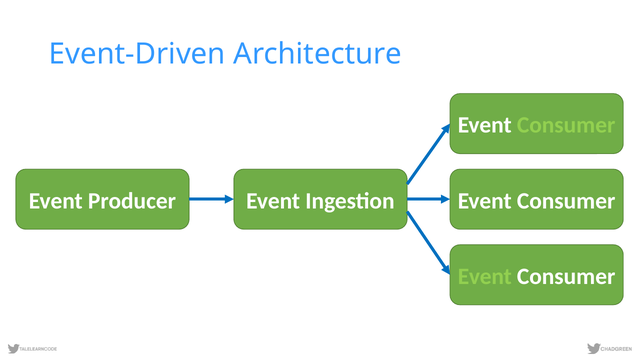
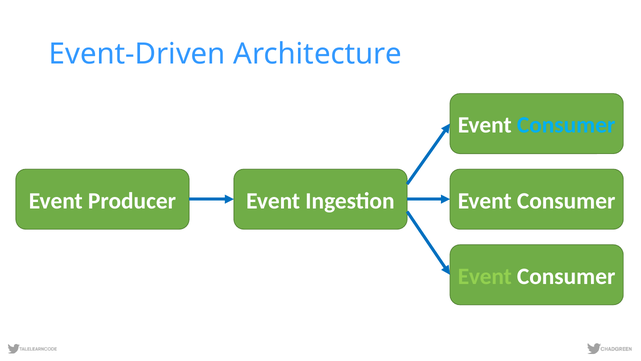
Consumer at (566, 125) colour: light green -> light blue
